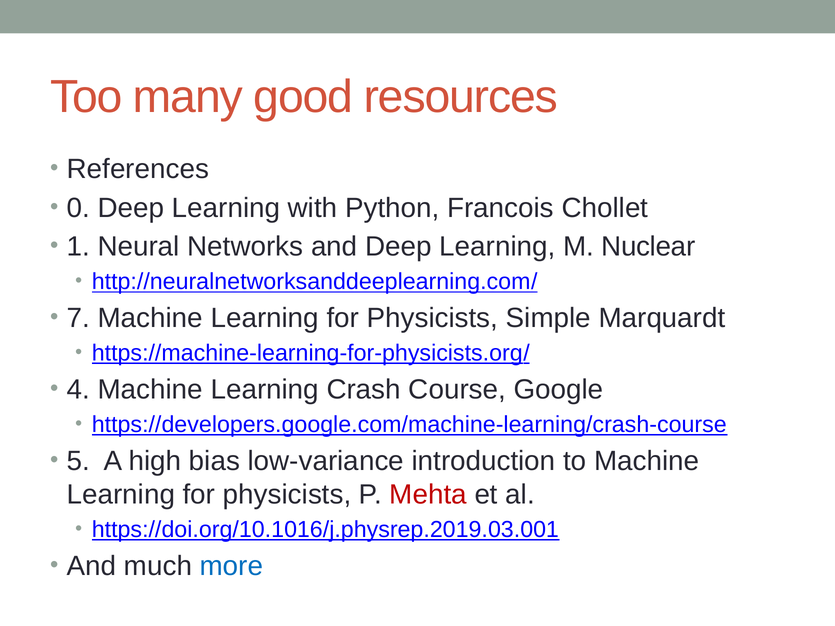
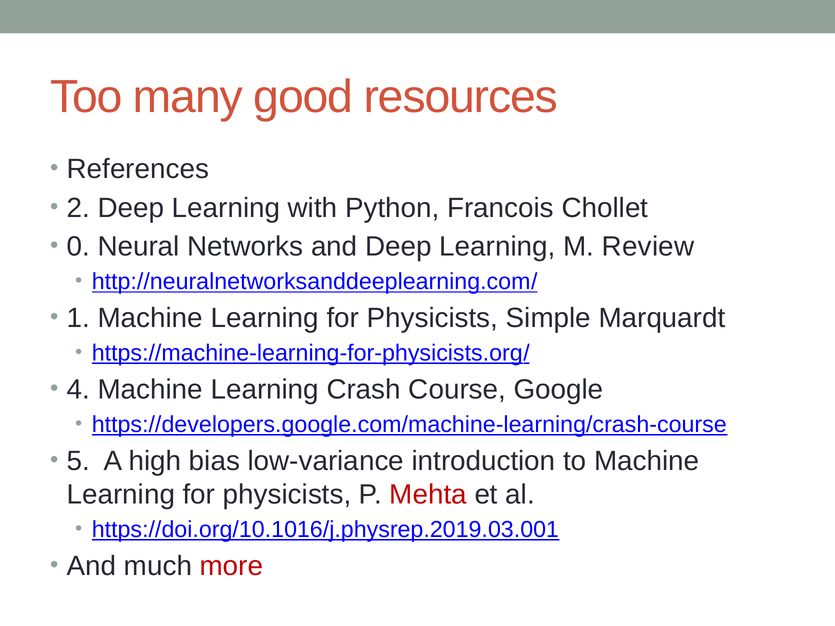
0: 0 -> 2
1: 1 -> 0
Nuclear: Nuclear -> Review
7: 7 -> 1
more colour: blue -> red
